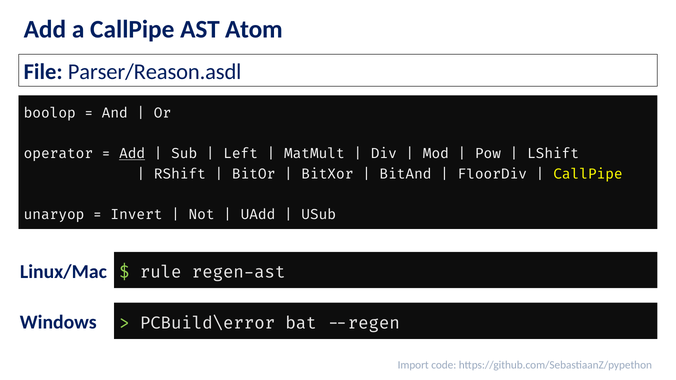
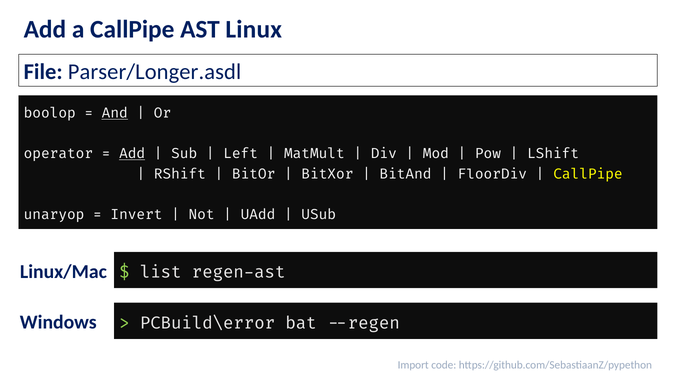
Atom: Atom -> Linux
Parser/Reason.asdl: Parser/Reason.asdl -> Parser/Longer.asdl
And underline: none -> present
rule: rule -> list
